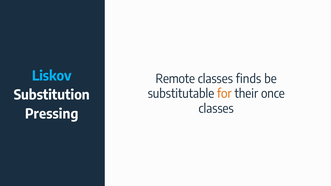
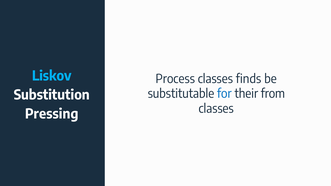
Remote: Remote -> Process
for colour: orange -> blue
once: once -> from
